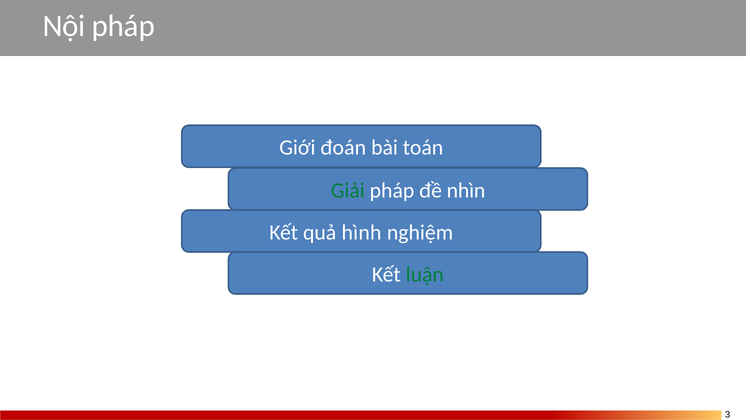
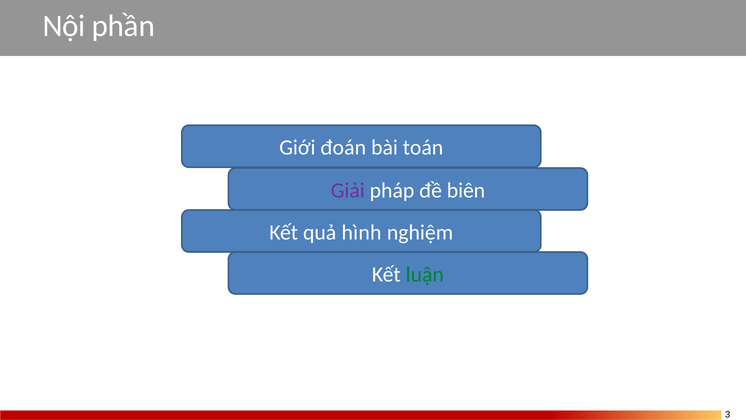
Nội pháp: pháp -> phần
Giải colour: green -> purple
nhìn: nhìn -> biên
